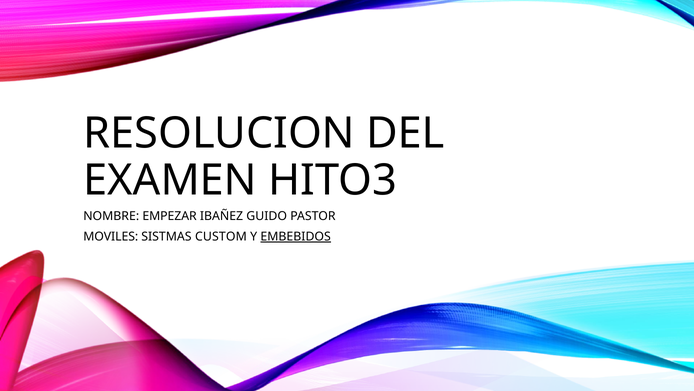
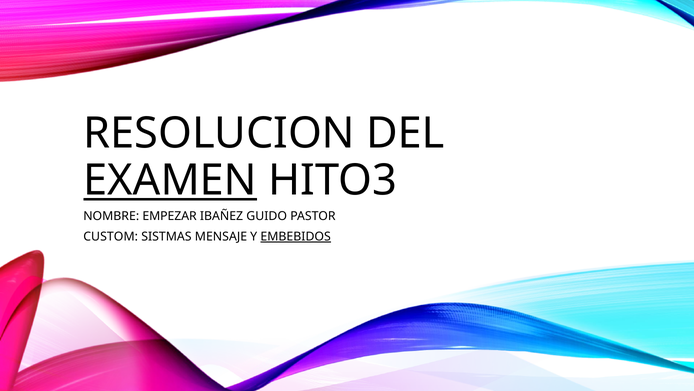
EXAMEN underline: none -> present
MOVILES: MOVILES -> CUSTOM
CUSTOM: CUSTOM -> MENSAJE
